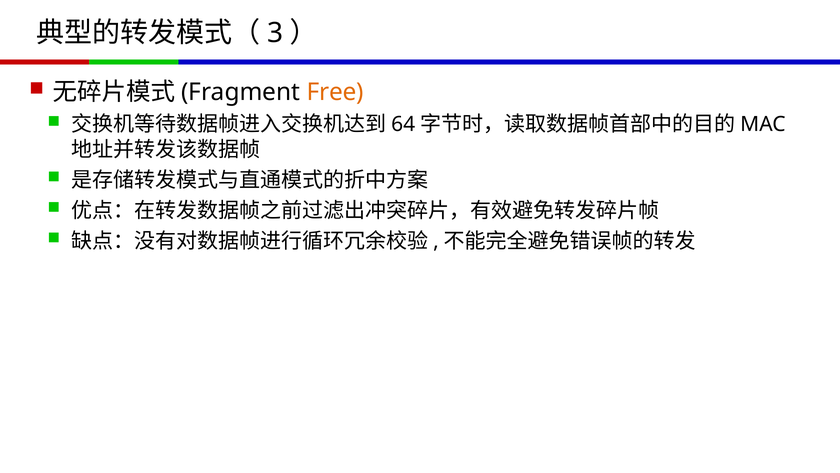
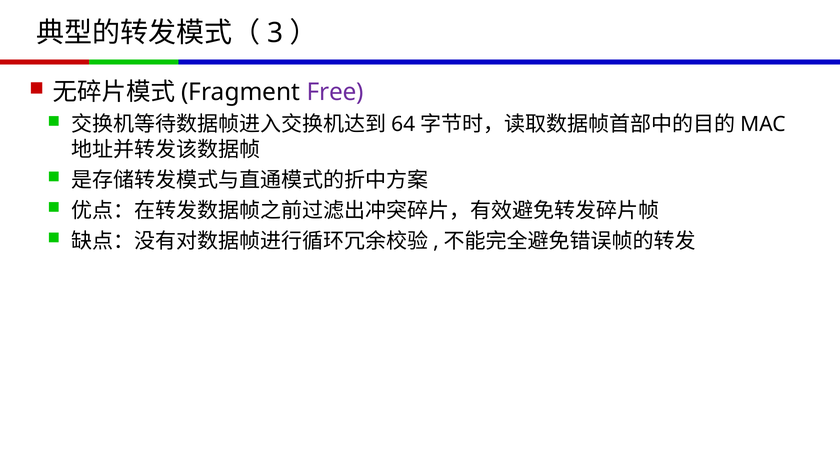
Free colour: orange -> purple
